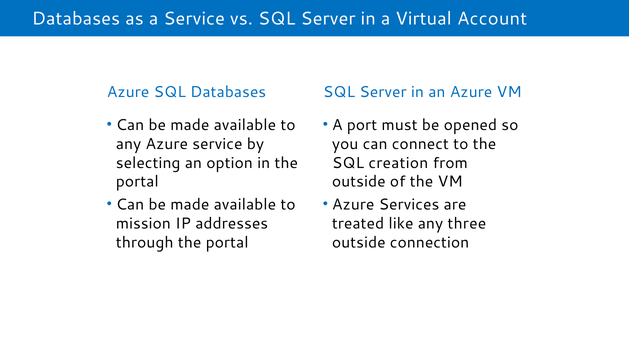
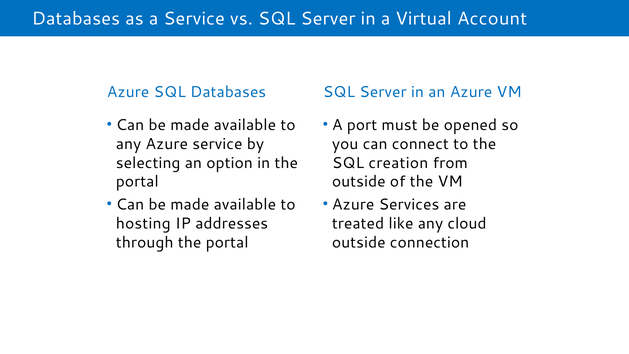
mission: mission -> hosting
three: three -> cloud
